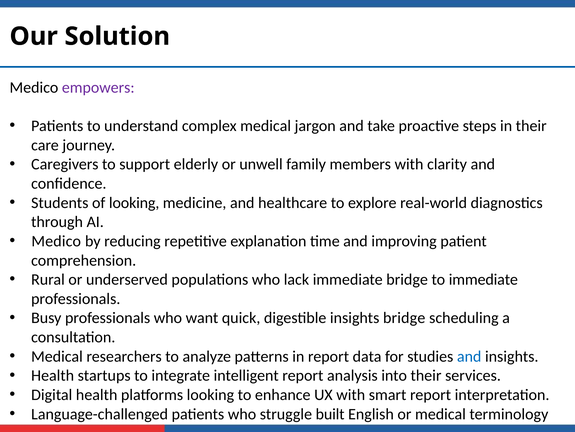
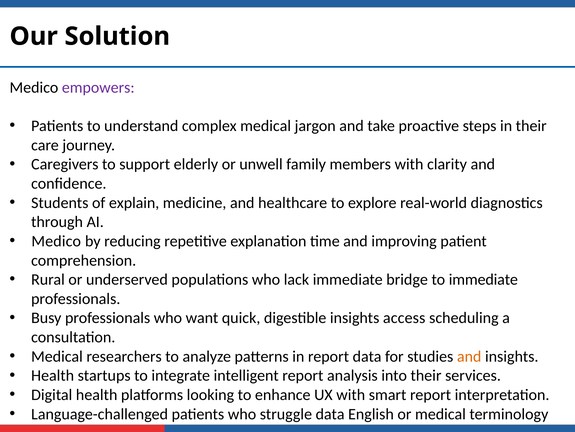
of looking: looking -> explain
insights bridge: bridge -> access
and at (469, 356) colour: blue -> orange
struggle built: built -> data
